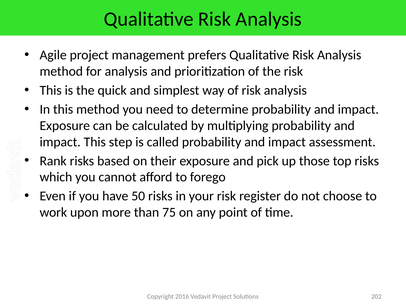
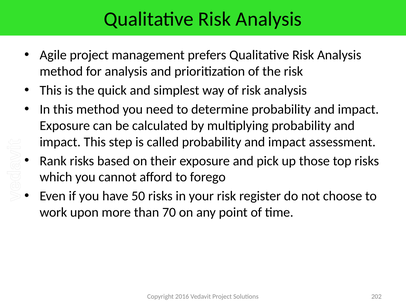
75: 75 -> 70
